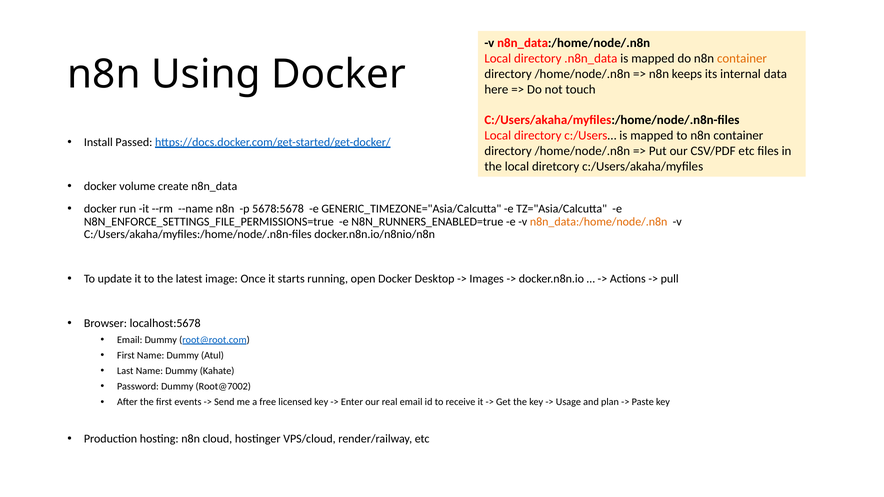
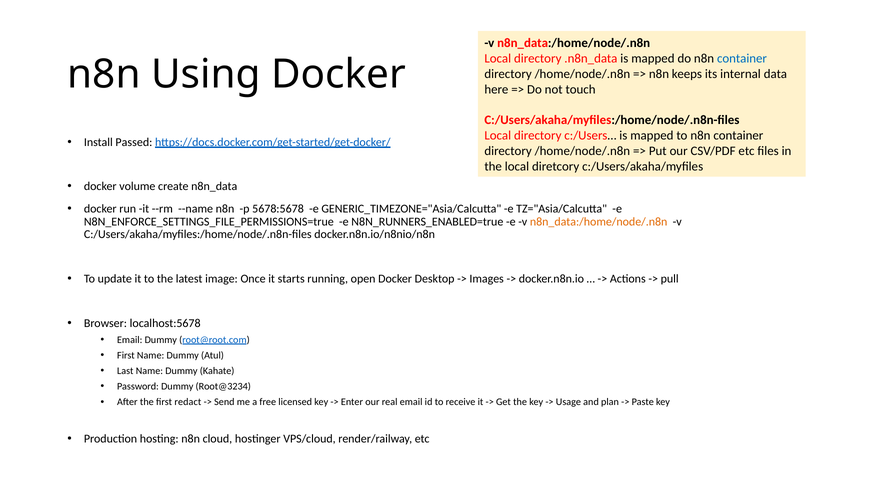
container at (742, 58) colour: orange -> blue
Root@7002: Root@7002 -> Root@3234
events: events -> redact
